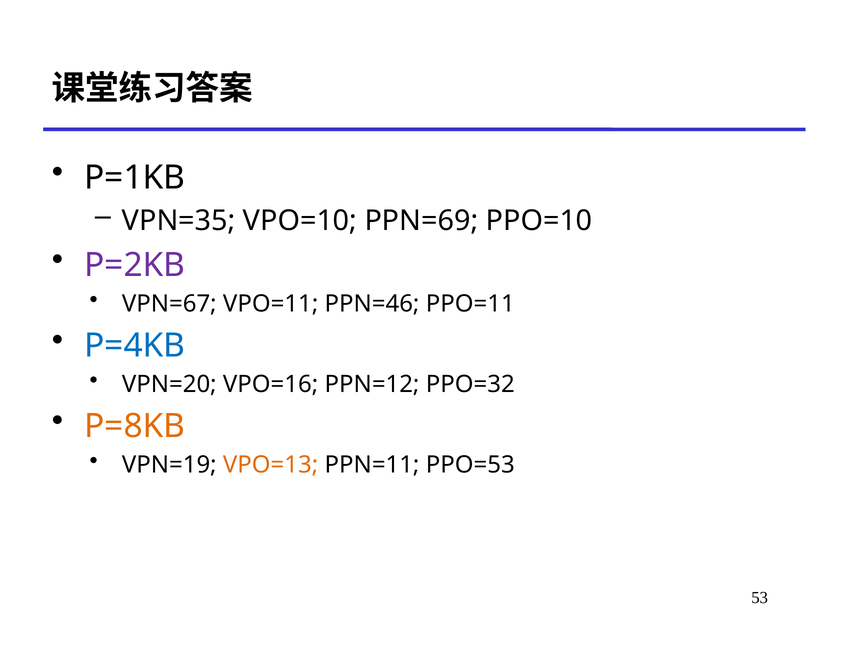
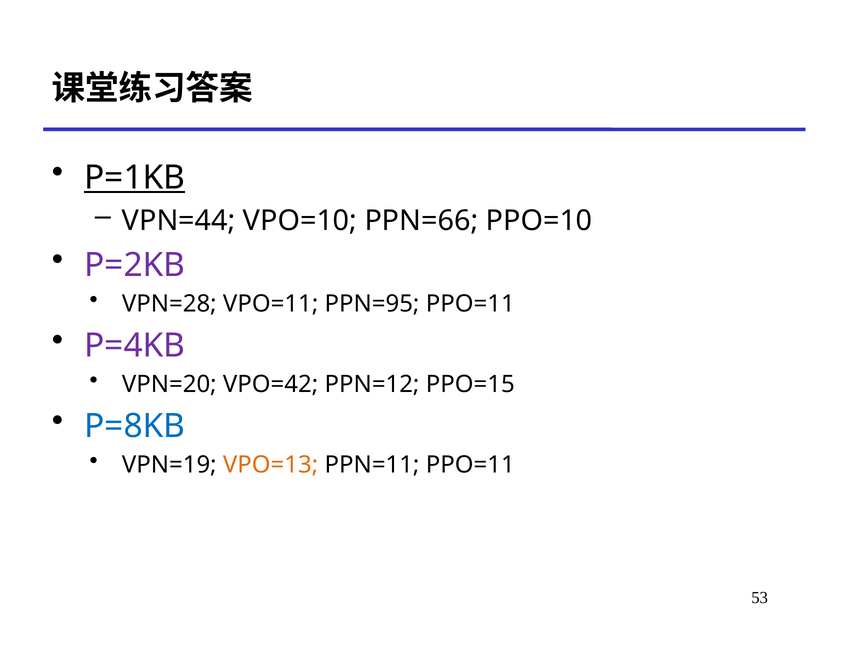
P=1KB underline: none -> present
VPN=35: VPN=35 -> VPN=44
PPN=69: PPN=69 -> PPN=66
VPN=67: VPN=67 -> VPN=28
PPN=46: PPN=46 -> PPN=95
P=4KB colour: blue -> purple
VPO=16: VPO=16 -> VPO=42
PPO=32: PPO=32 -> PPO=15
P=8KB colour: orange -> blue
PPN=11 PPO=53: PPO=53 -> PPO=11
